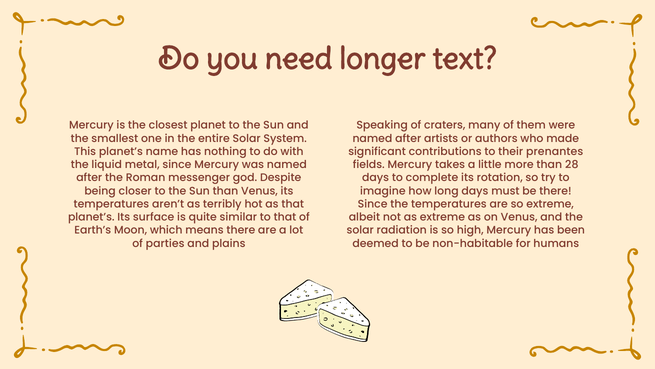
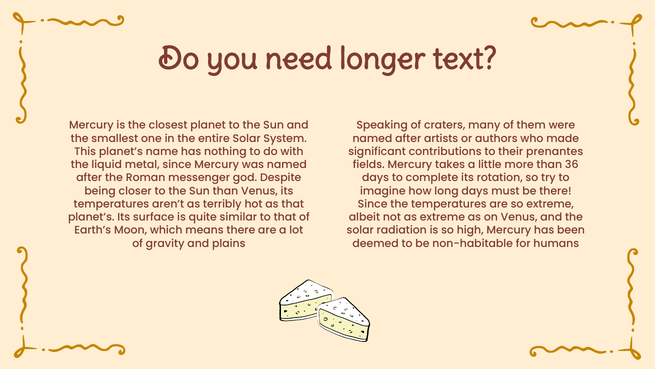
28: 28 -> 36
parties: parties -> gravity
